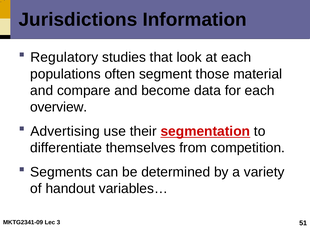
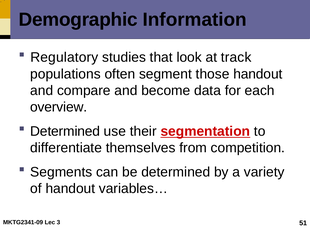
Jurisdictions: Jurisdictions -> Demographic
at each: each -> track
those material: material -> handout
Advertising at (65, 131): Advertising -> Determined
